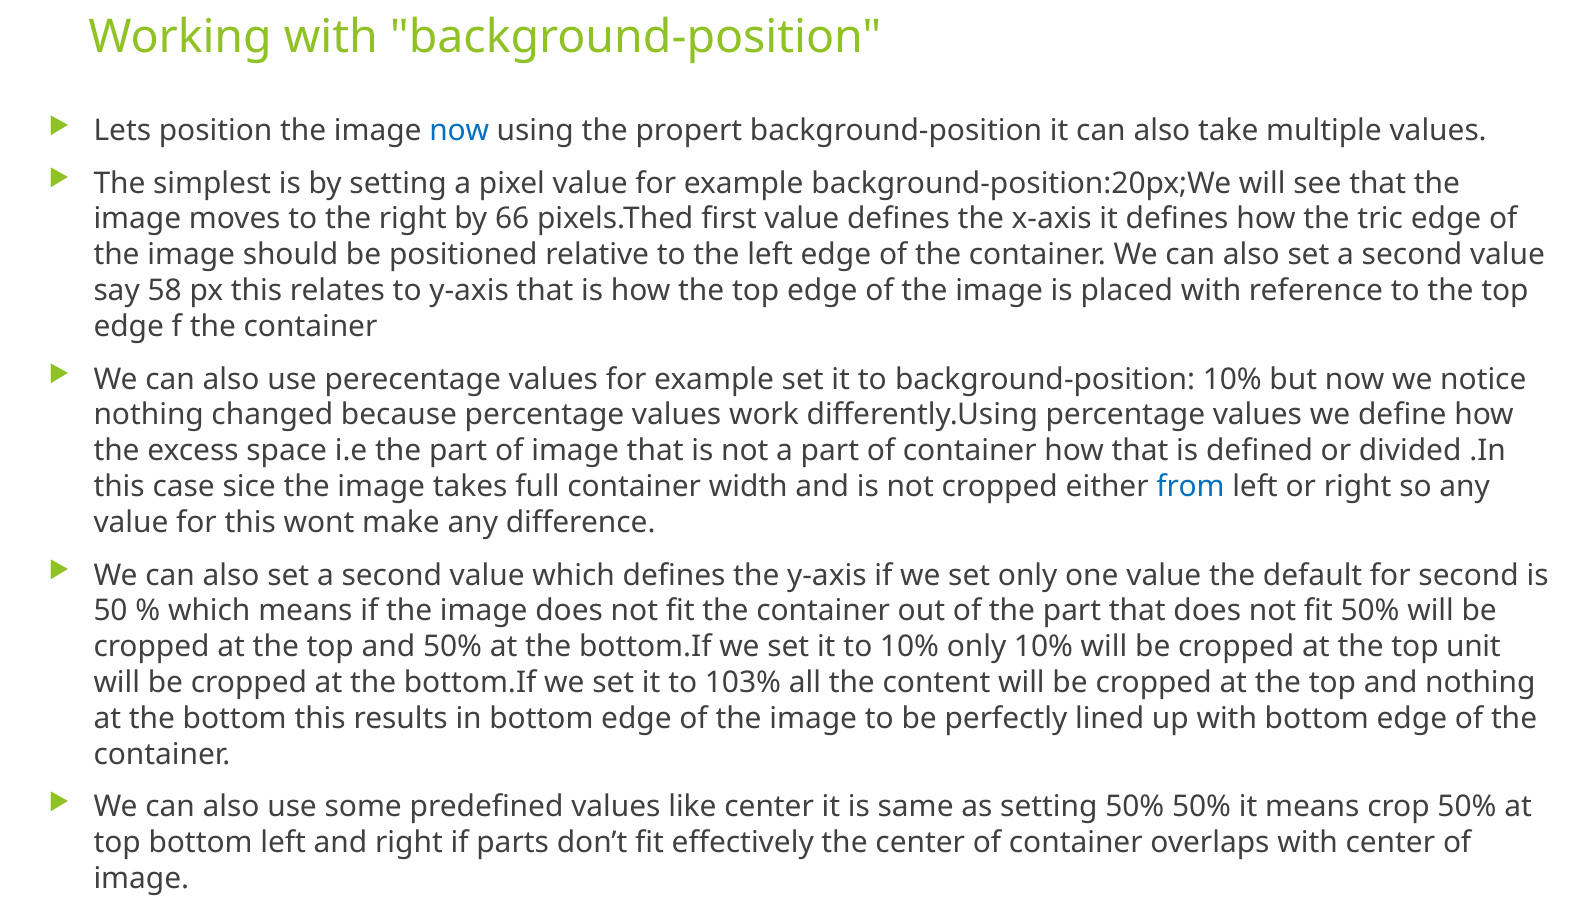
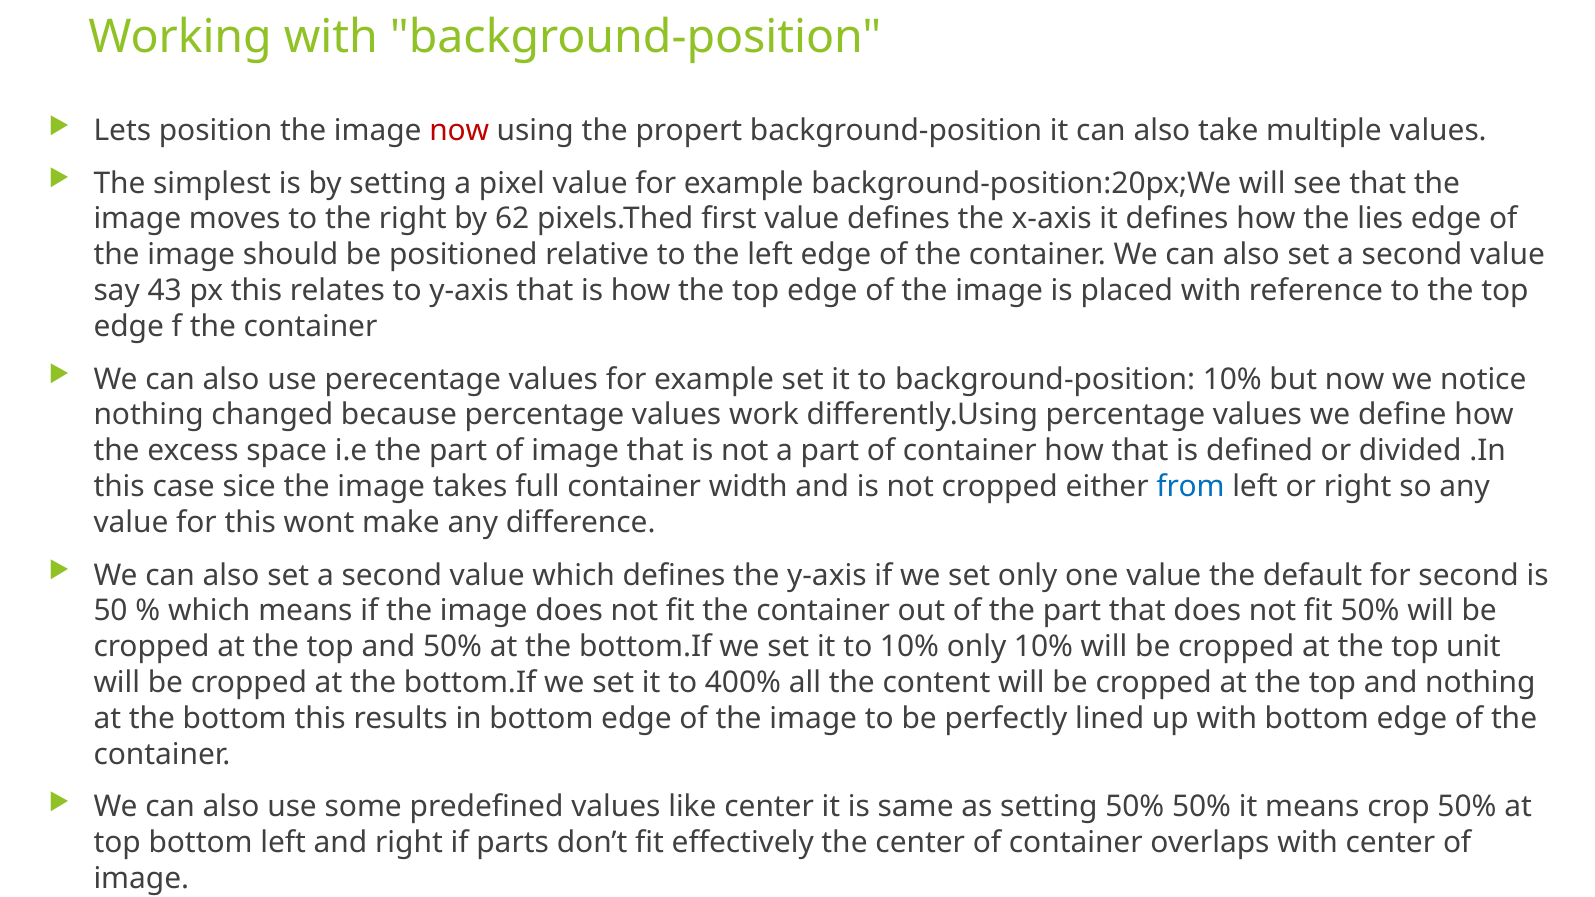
now at (459, 131) colour: blue -> red
66: 66 -> 62
tric: tric -> lies
58: 58 -> 43
103%: 103% -> 400%
